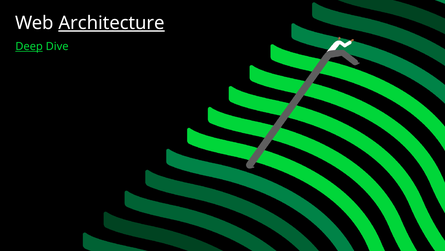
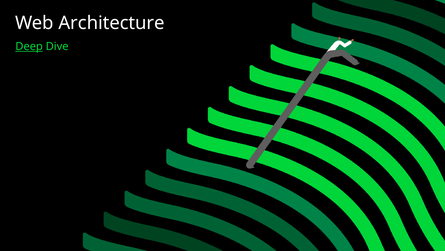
Architecture underline: present -> none
